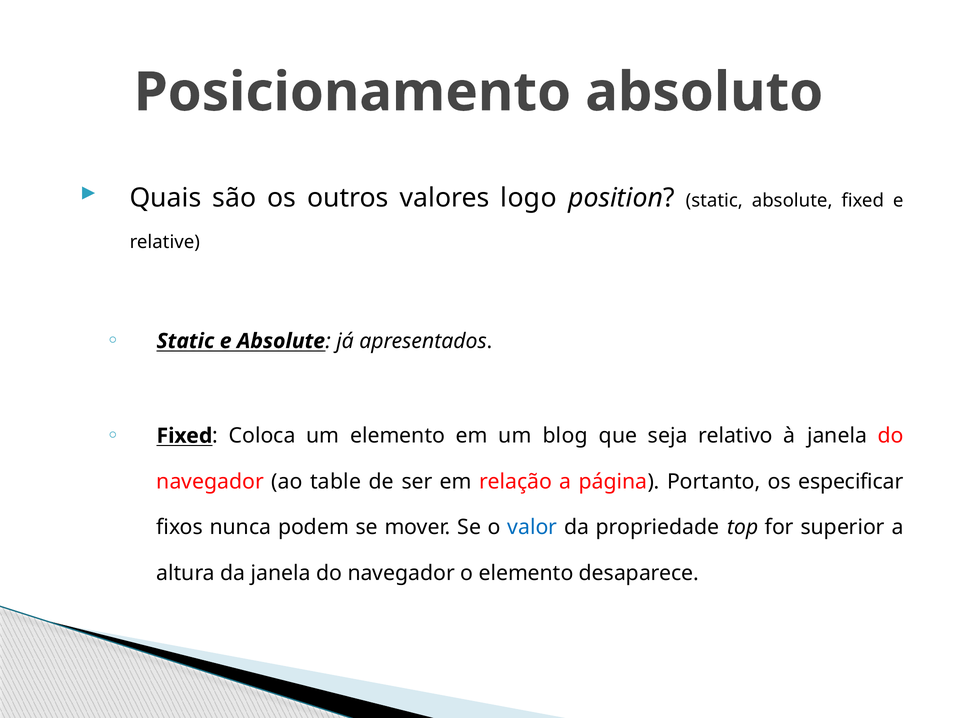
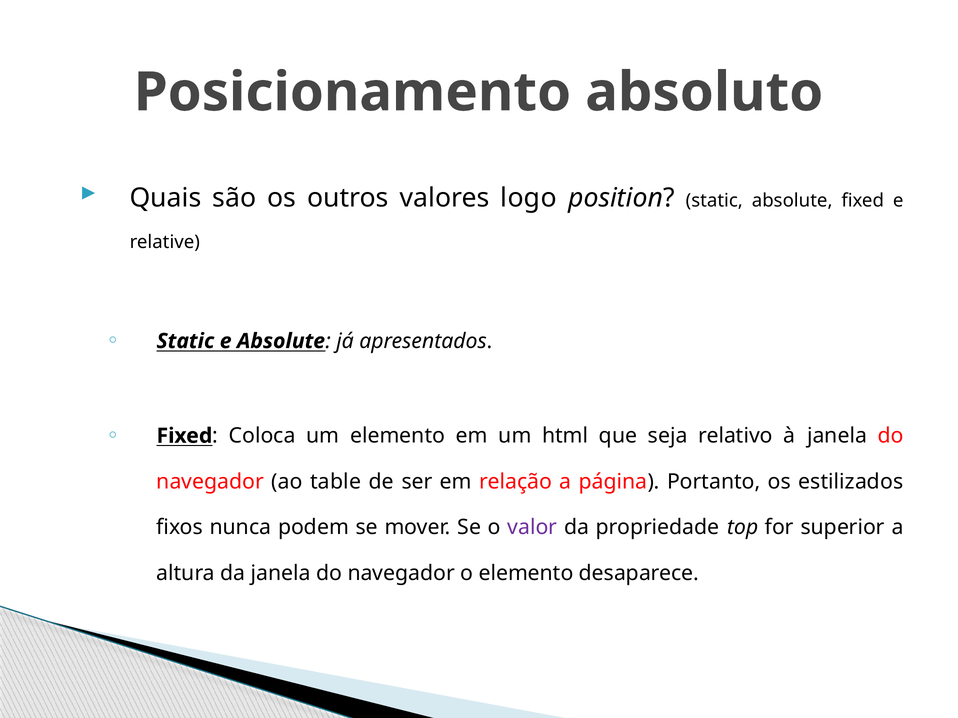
blog: blog -> html
especificar: especificar -> estilizados
valor colour: blue -> purple
